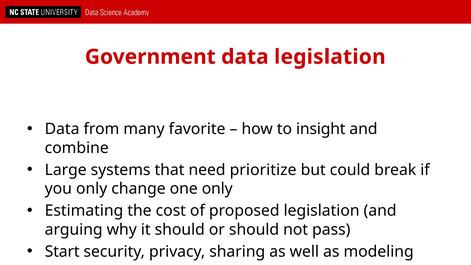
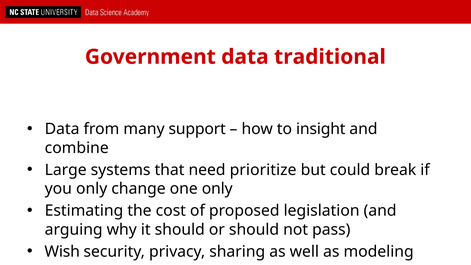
data legislation: legislation -> traditional
favorite: favorite -> support
Start: Start -> Wish
